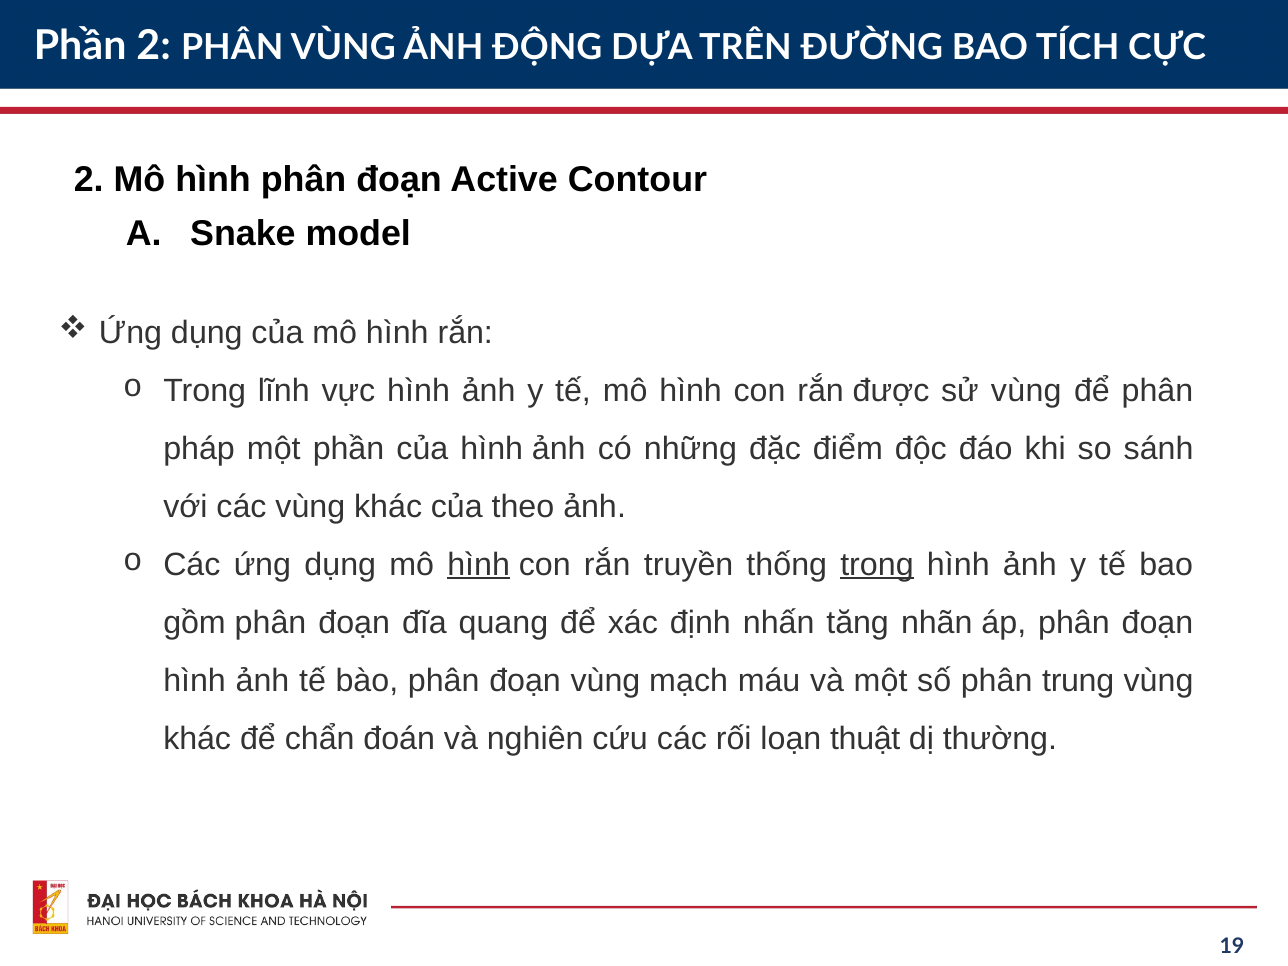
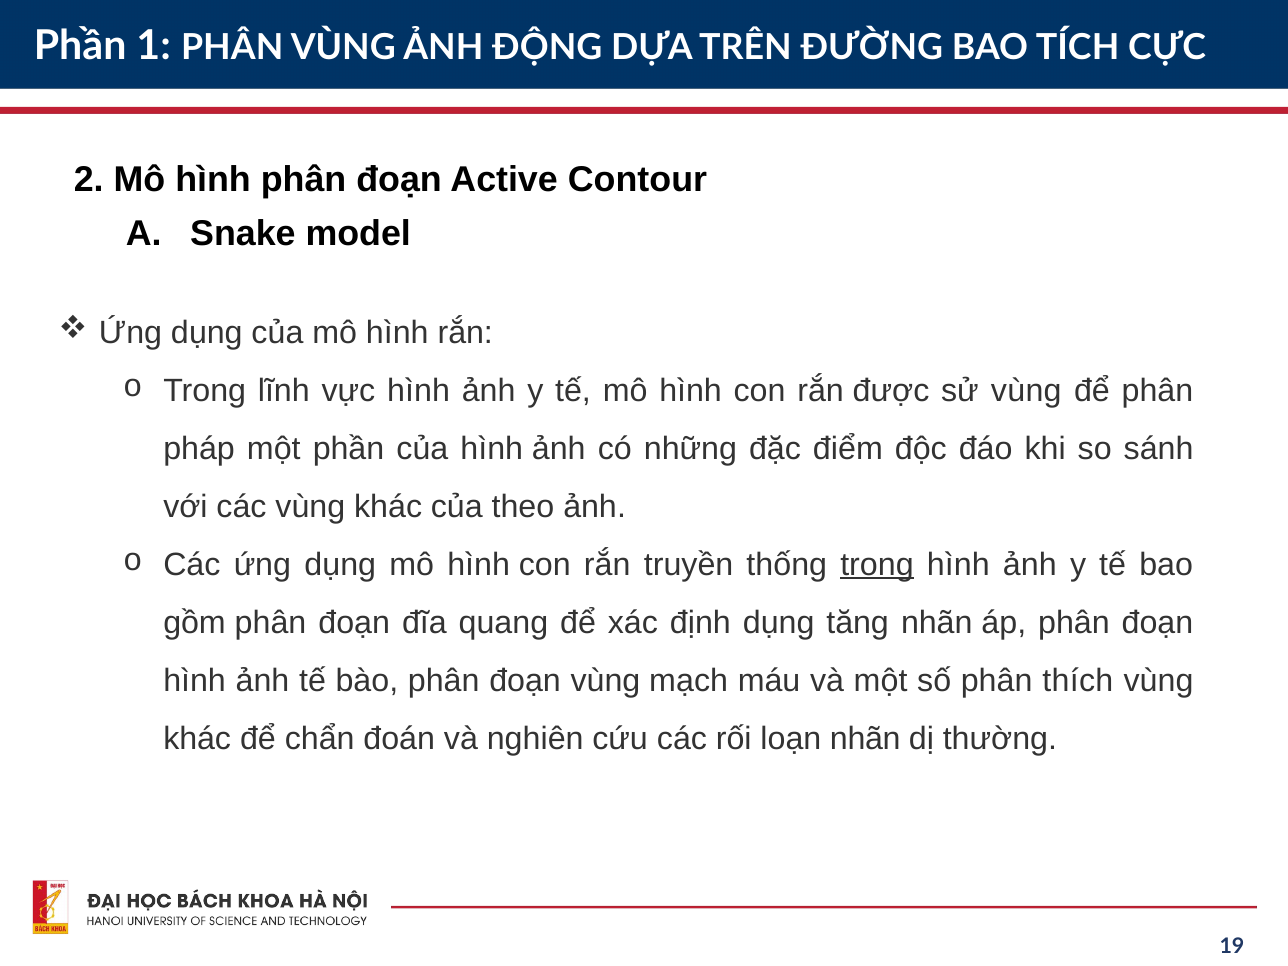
Phần 2: 2 -> 1
hình at (479, 565) underline: present -> none
định nhấn: nhấn -> dụng
trung: trung -> thích
loạn thuật: thuật -> nhãn
